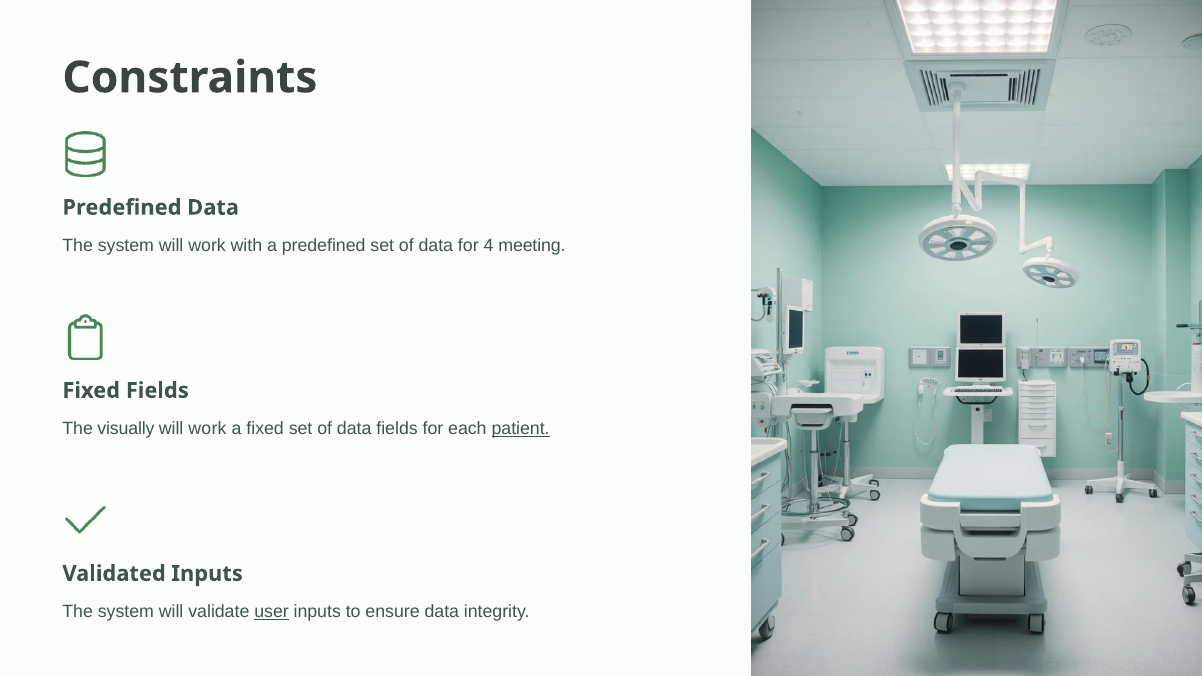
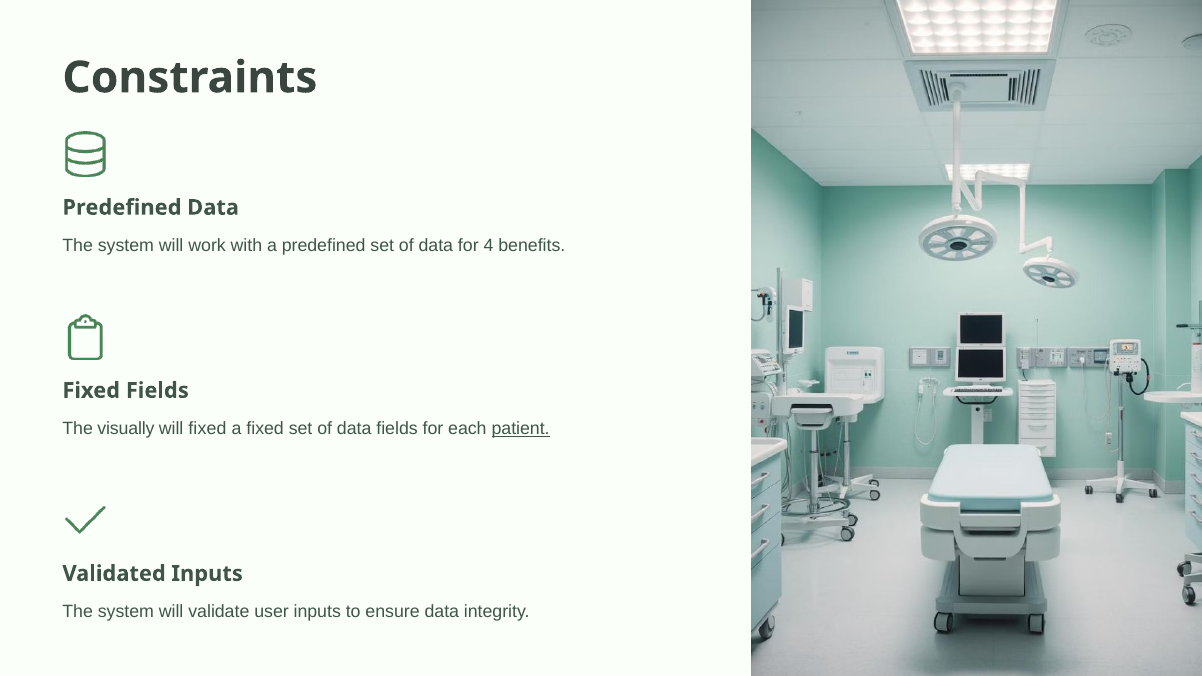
meeting: meeting -> benefits
work at (207, 429): work -> fixed
user underline: present -> none
